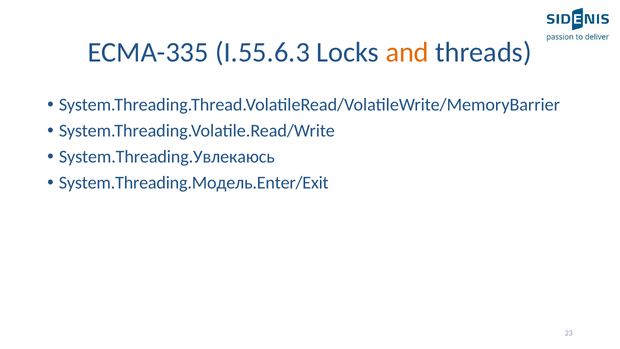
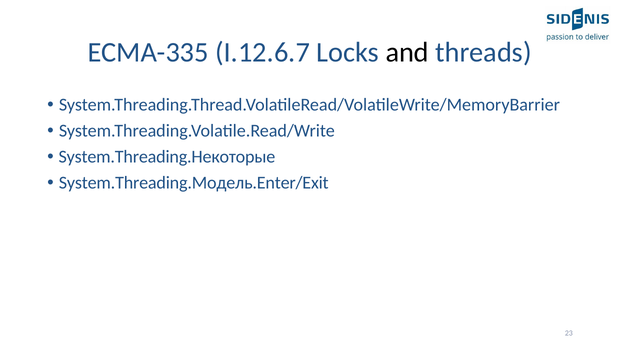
I.55.6.3: I.55.6.3 -> I.12.6.7
and colour: orange -> black
System.Threading.Увлекаюсь: System.Threading.Увлекаюсь -> System.Threading.Некоторые
